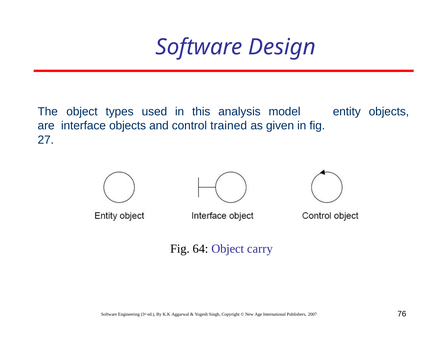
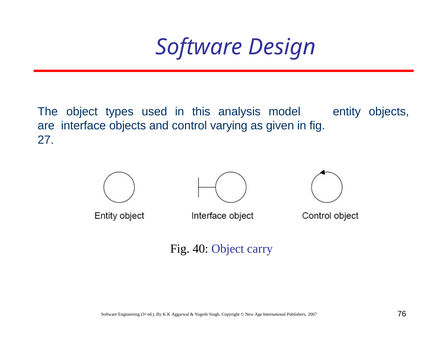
trained: trained -> varying
64: 64 -> 40
